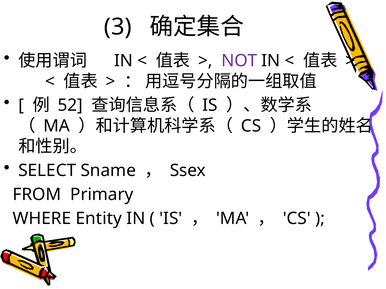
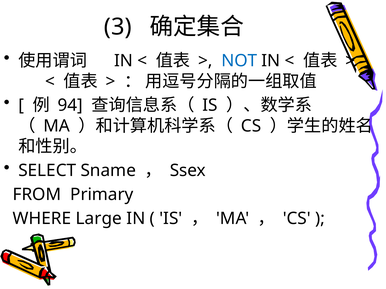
NOT colour: purple -> blue
52: 52 -> 94
Entity: Entity -> Large
